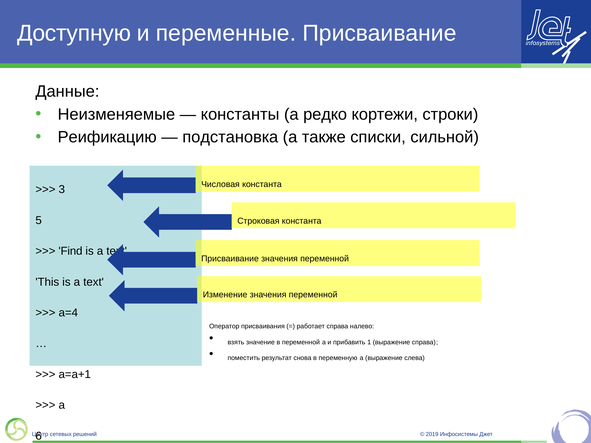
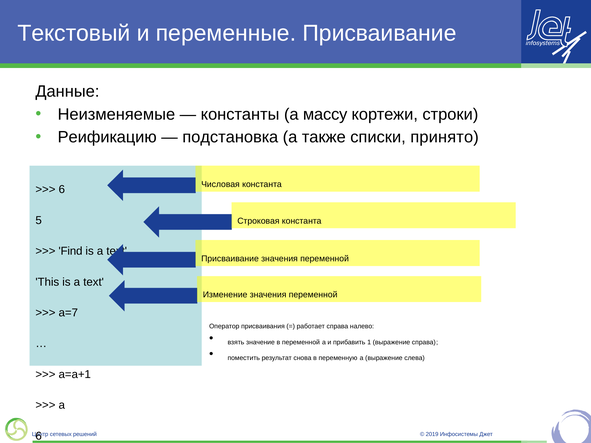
Доступную: Доступную -> Текстовый
редко: редко -> массу
сильной: сильной -> принято
3 at (62, 190): 3 -> 6
a=4: a=4 -> a=7
